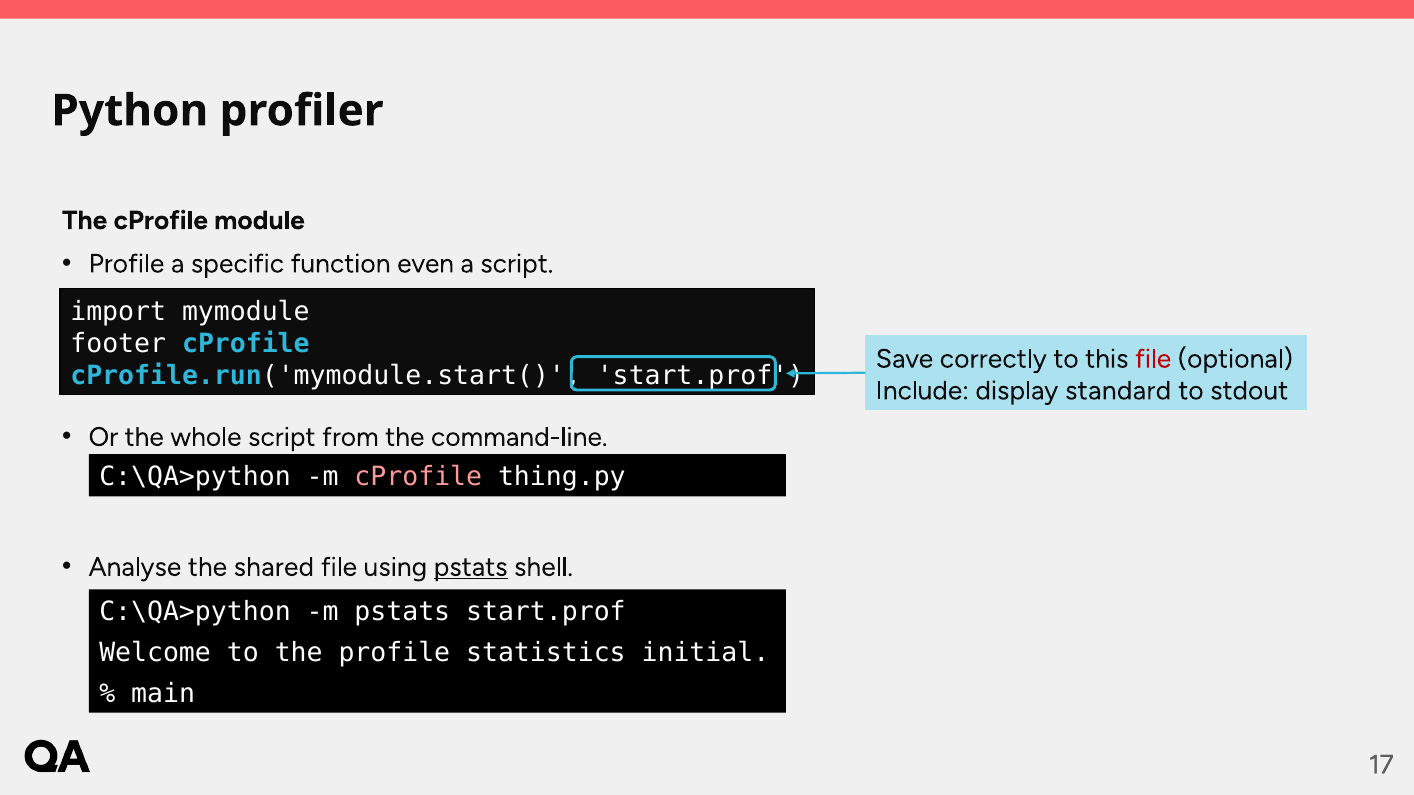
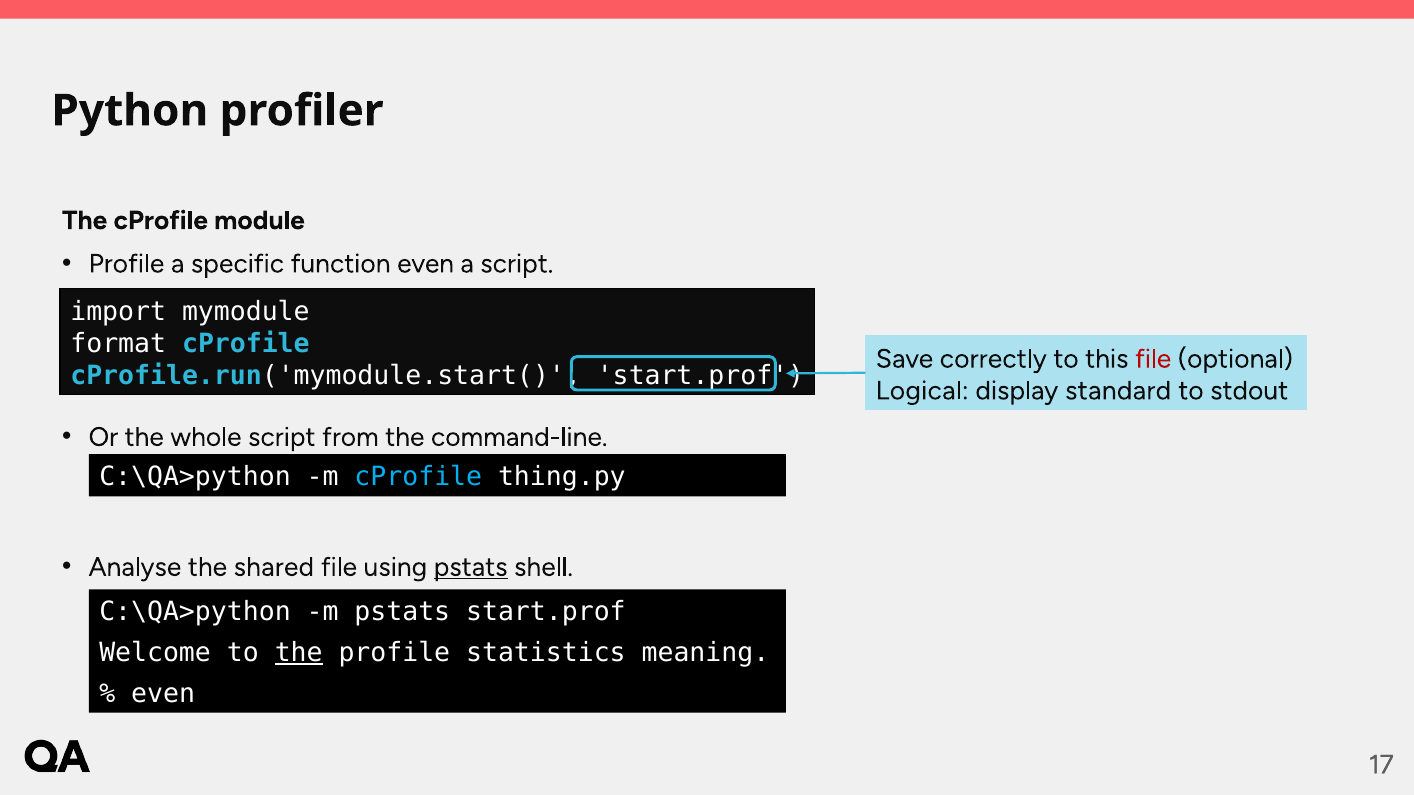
footer: footer -> format
Include: Include -> Logical
cProfile at (418, 477) colour: pink -> light blue
the at (299, 653) underline: none -> present
initial: initial -> meaning
main at (163, 694): main -> even
